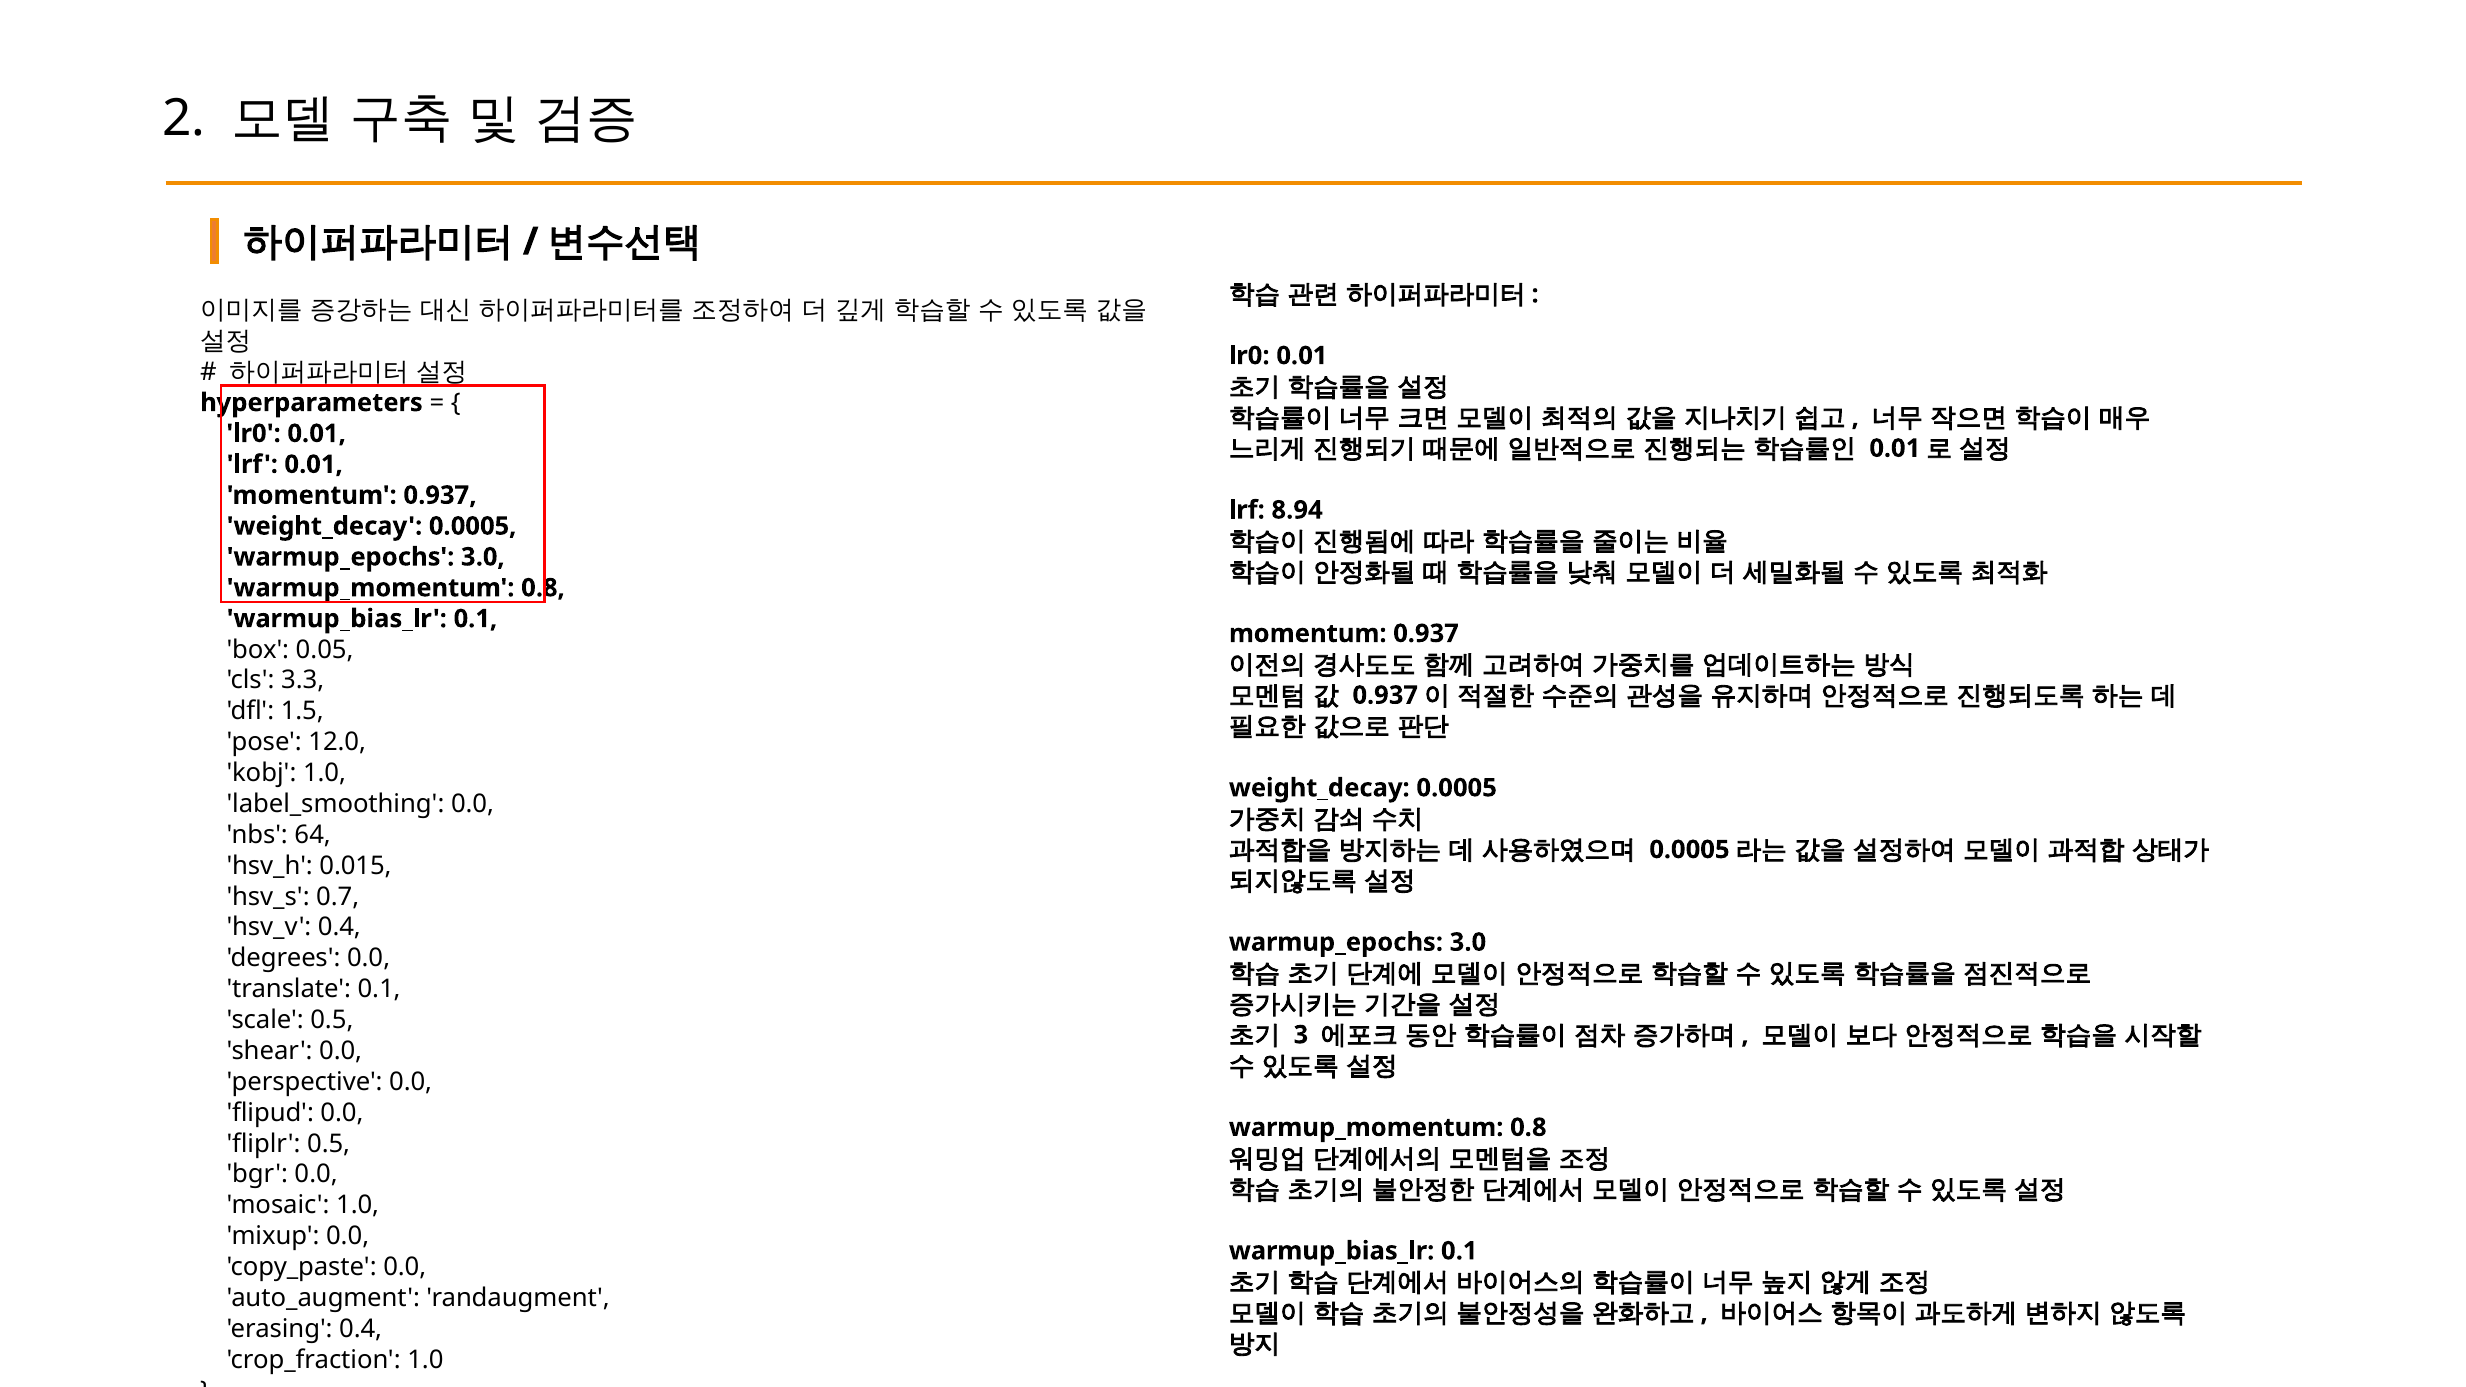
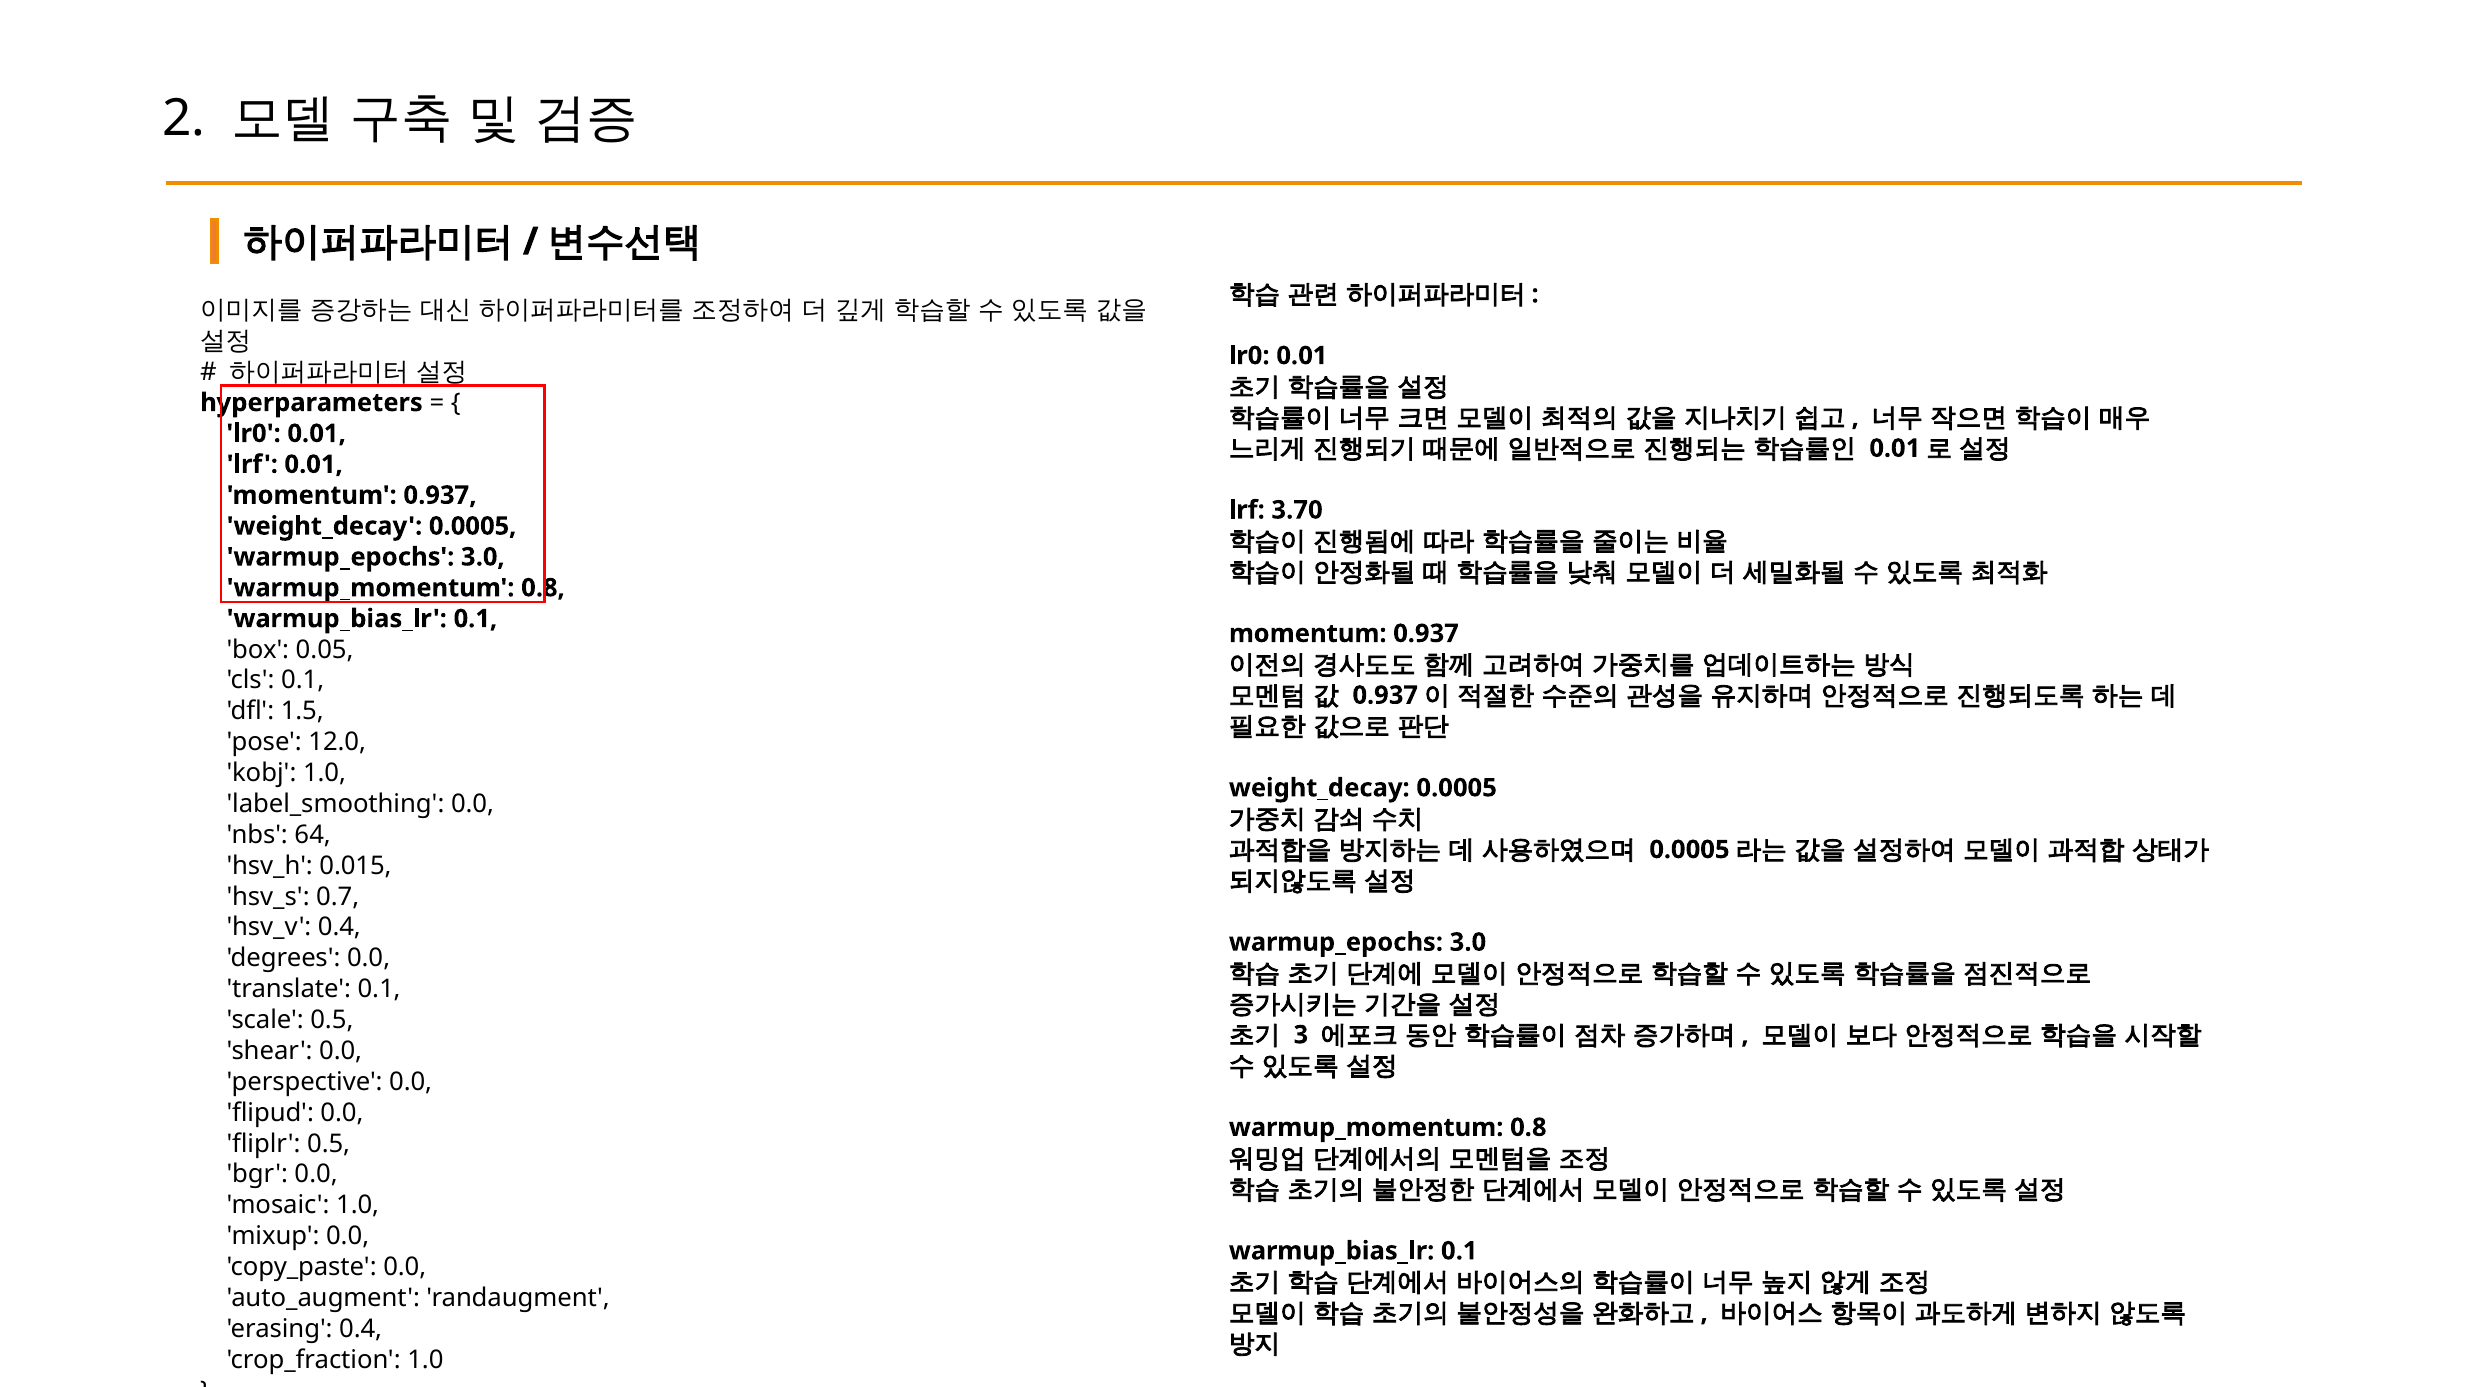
8.94: 8.94 -> 3.70
cls 3.3: 3.3 -> 0.1
